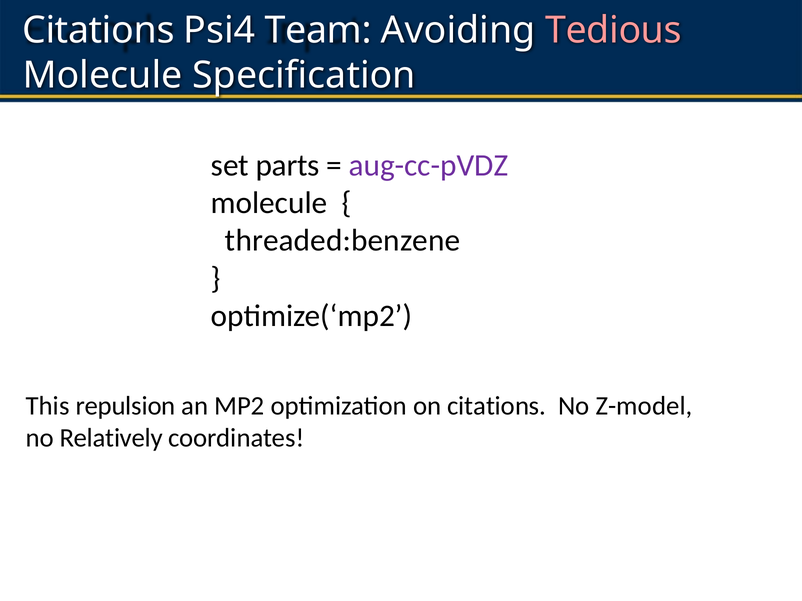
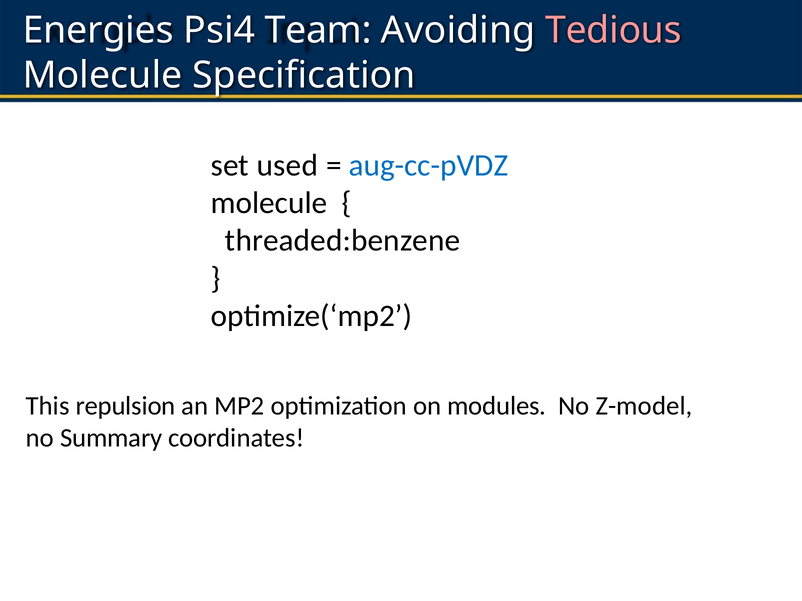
Citations at (98, 30): Citations -> Energies
parts: parts -> used
aug-cc-pVDZ colour: purple -> blue
on citations: citations -> modules
Relatively: Relatively -> Summary
